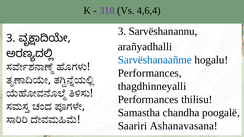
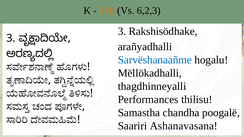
318 colour: purple -> orange
4,6,4: 4,6,4 -> 6,2,3
Sarvëshanannu: Sarvëshanannu -> Rakshisödhake
Performances at (150, 73): Performances -> Mëllökadhalli
